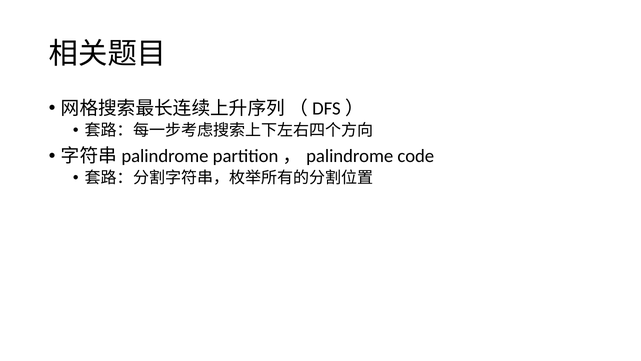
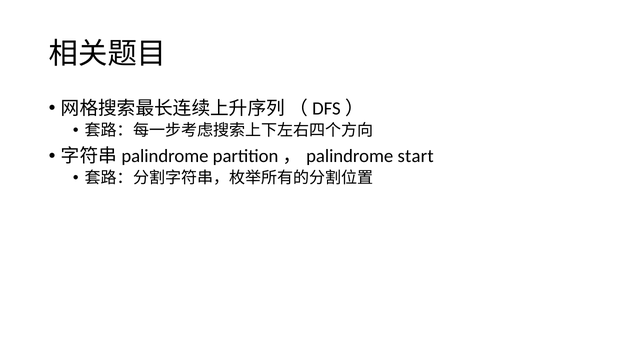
code: code -> start
